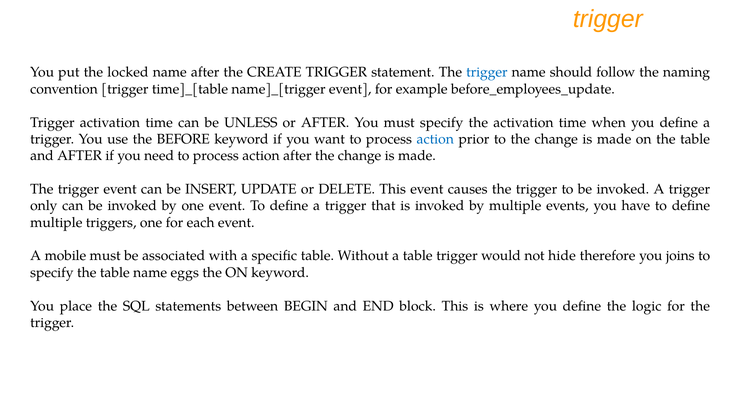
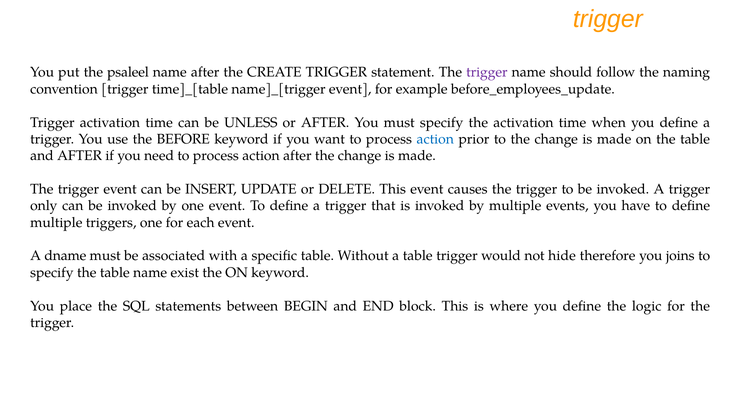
locked: locked -> psaleel
trigger at (487, 72) colour: blue -> purple
mobile: mobile -> dname
eggs: eggs -> exist
